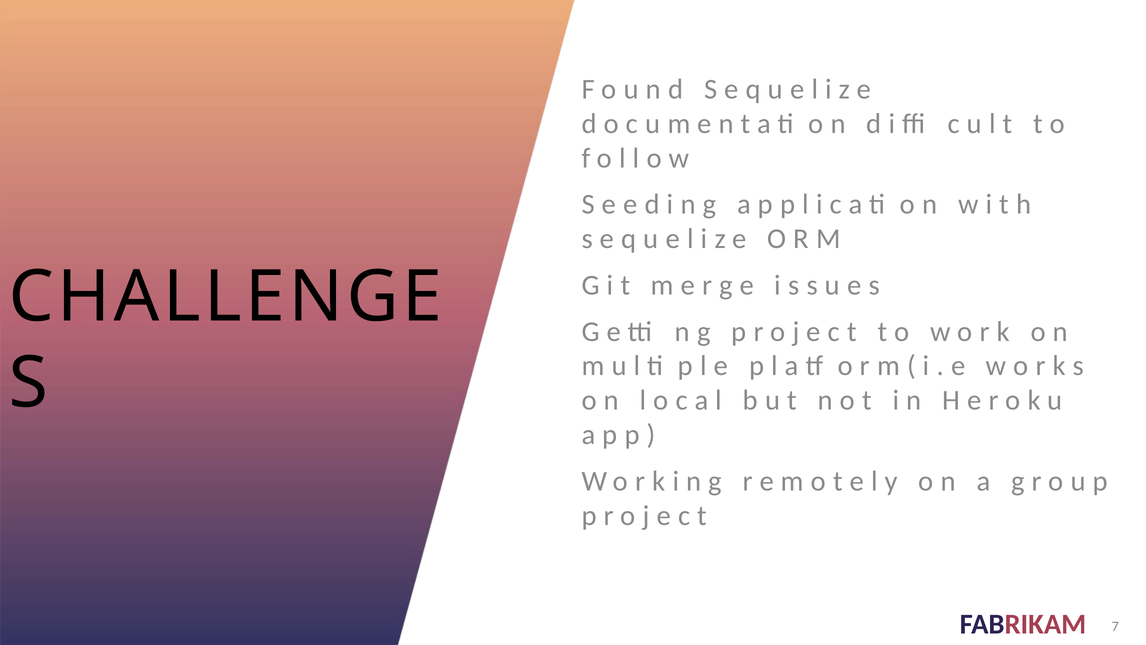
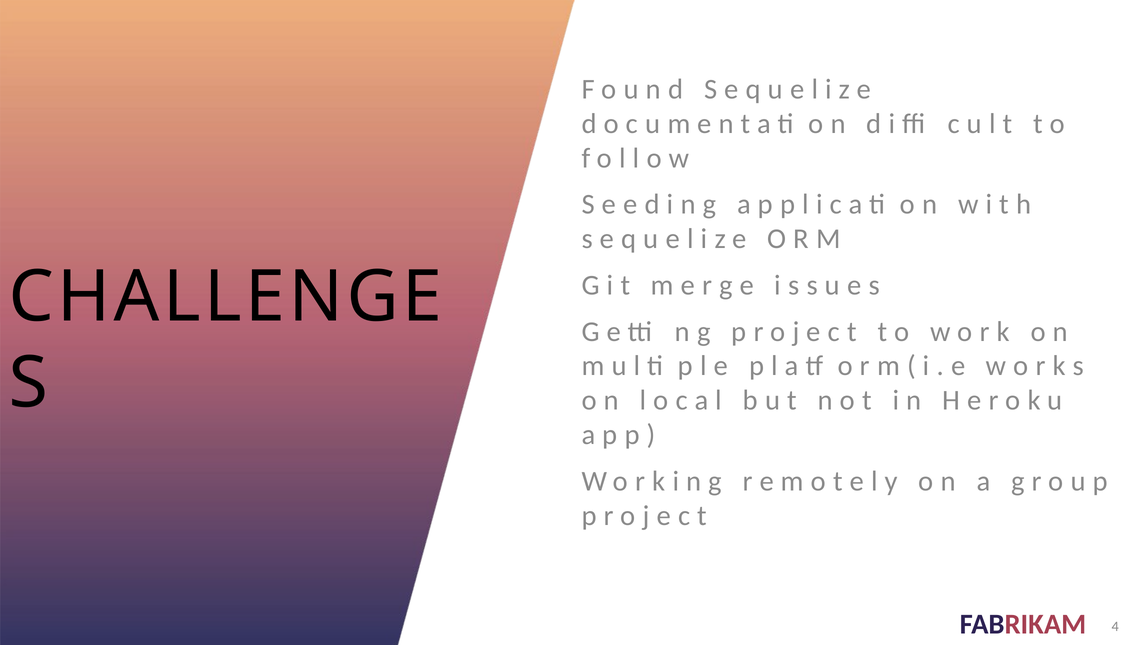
7: 7 -> 4
